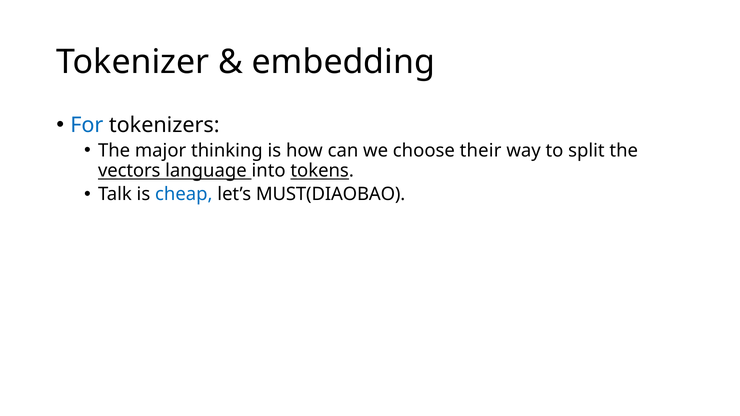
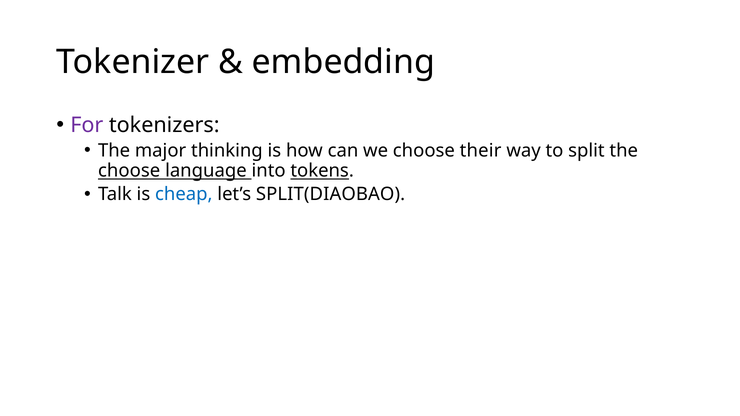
For colour: blue -> purple
vectors at (129, 171): vectors -> choose
MUST(DIAOBAO: MUST(DIAOBAO -> SPLIT(DIAOBAO
